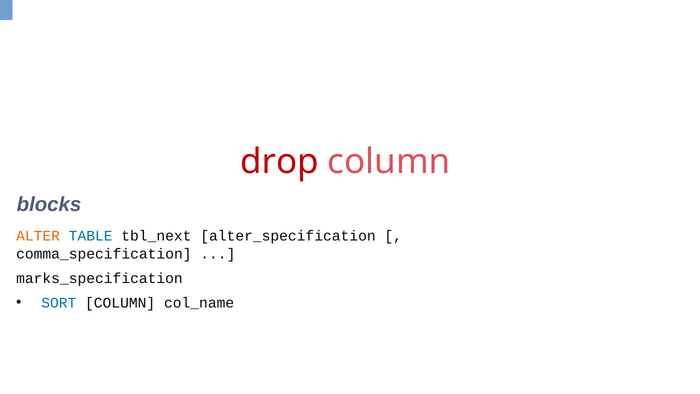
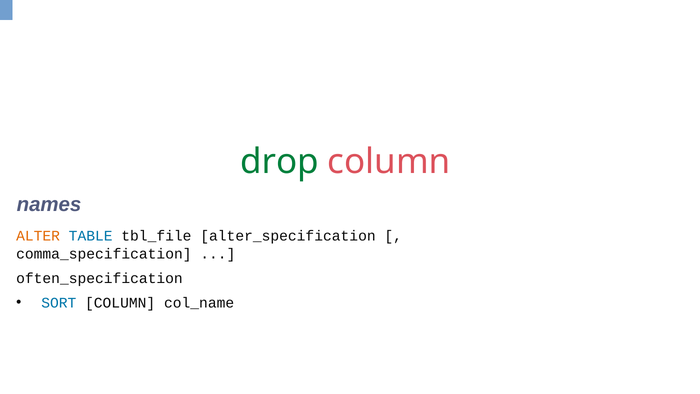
drop colour: red -> green
blocks: blocks -> names
tbl_next: tbl_next -> tbl_file
marks_specification: marks_specification -> often_specification
